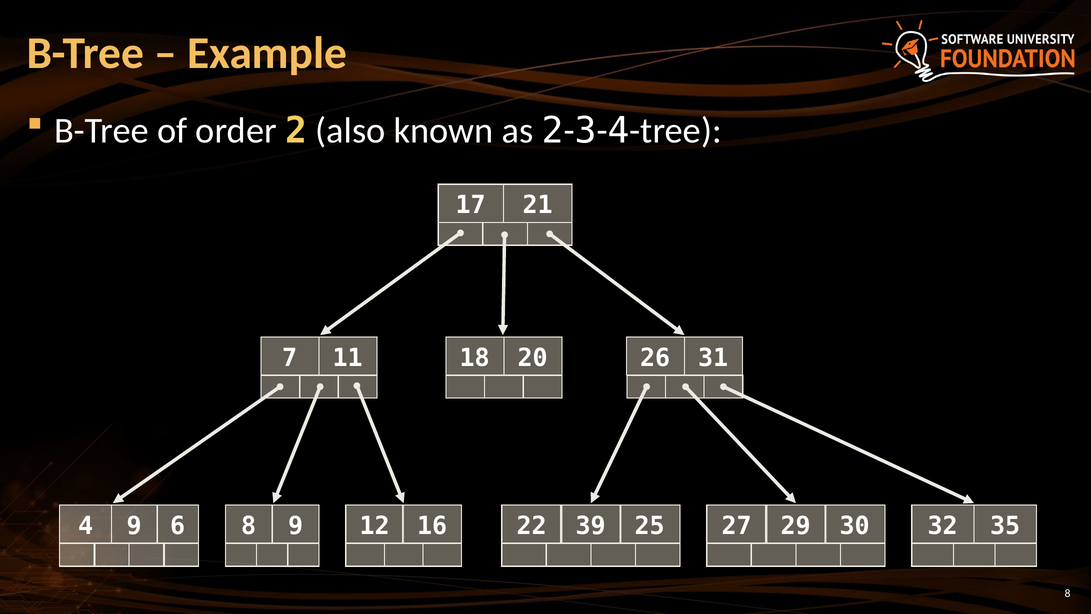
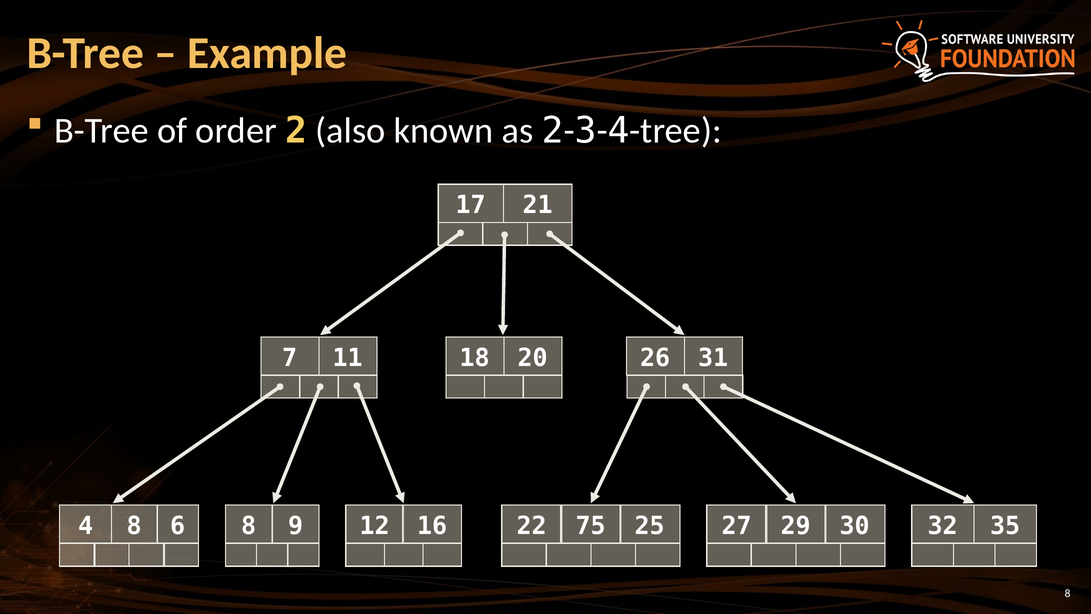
4 9: 9 -> 8
39: 39 -> 75
